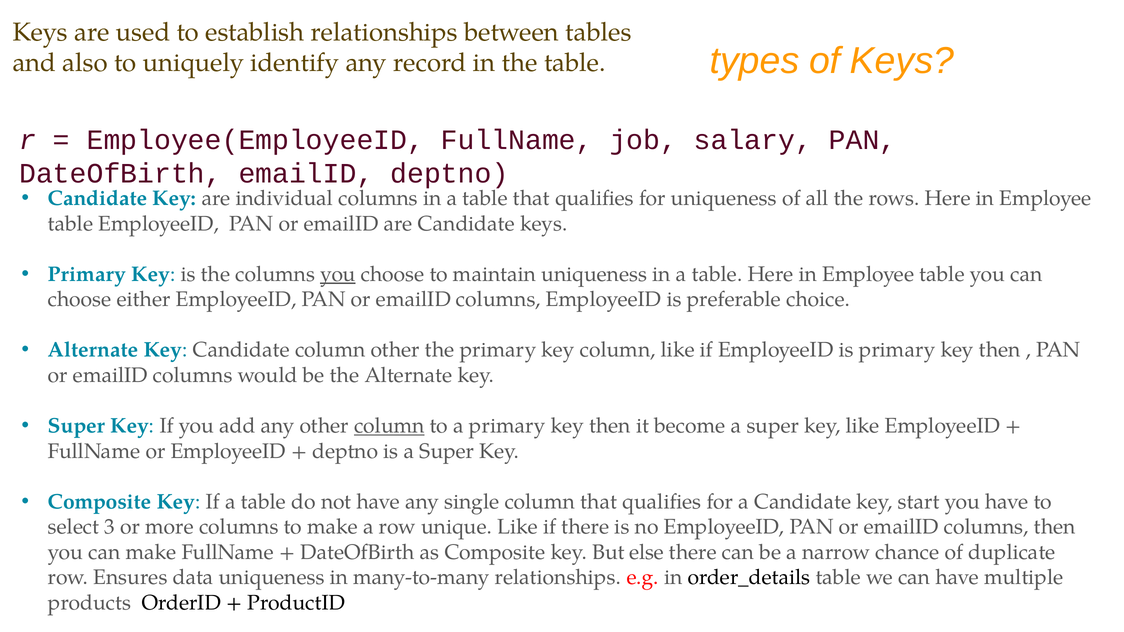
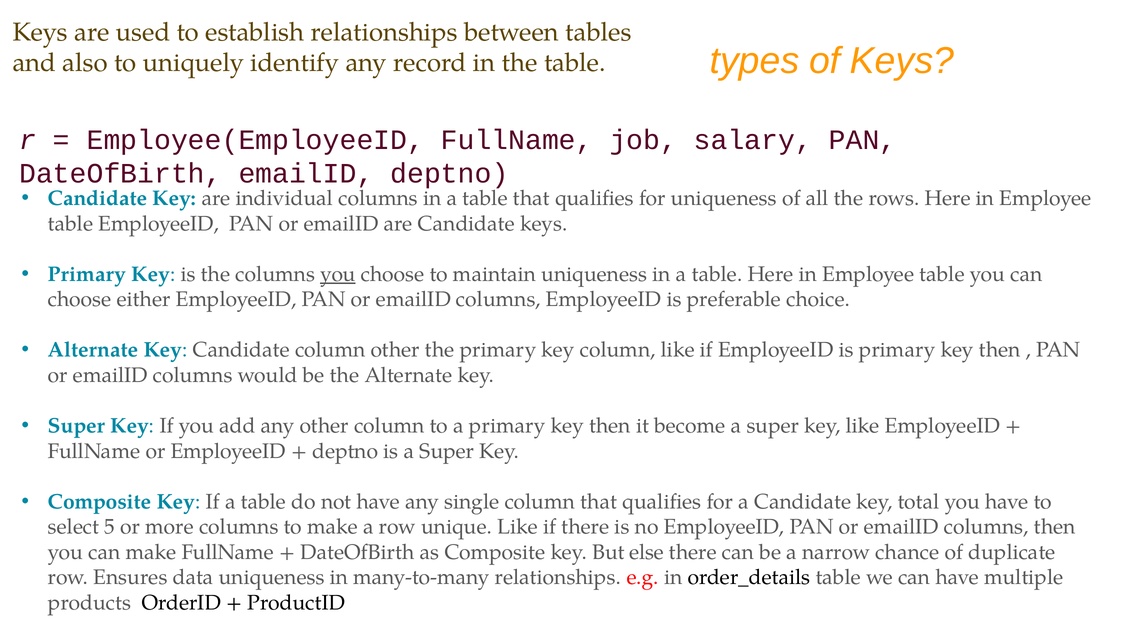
column at (389, 426) underline: present -> none
start: start -> total
3: 3 -> 5
